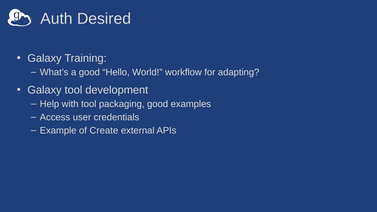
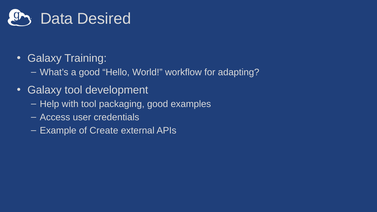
Auth: Auth -> Data
